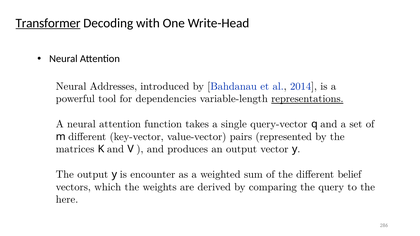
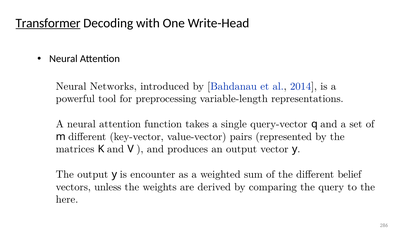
Addresses: Addresses -> Networks
dependencies: dependencies -> preprocessing
representations underline: present -> none
which: which -> unless
